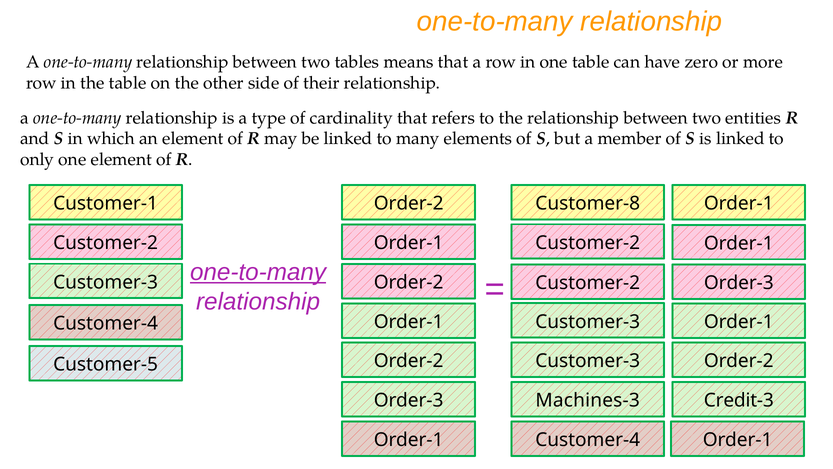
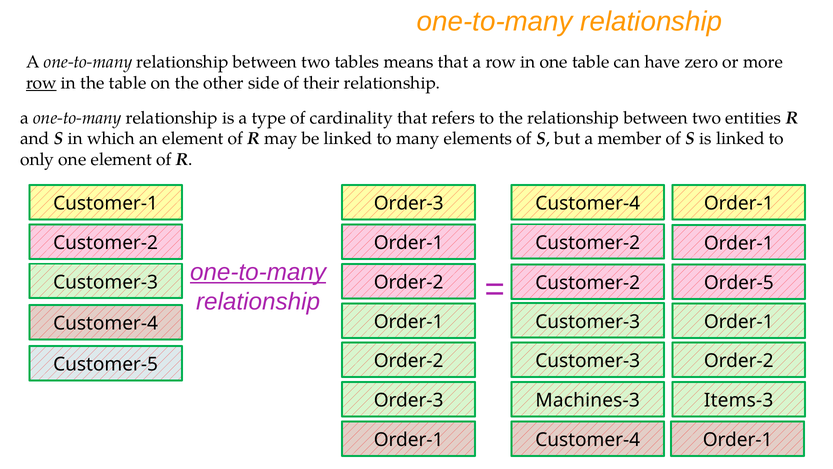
row at (41, 83) underline: none -> present
Order-2 at (409, 203): Order-2 -> Order-3
Customer-8 at (588, 203): Customer-8 -> Customer-4
Order-3 at (739, 283): Order-3 -> Order-5
Credit-3: Credit-3 -> Items-3
